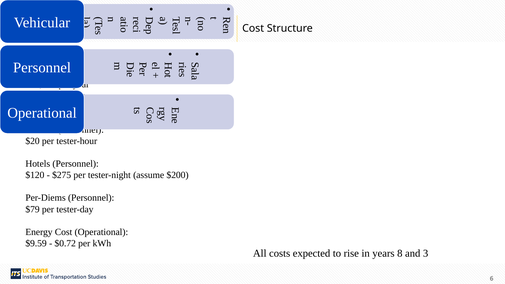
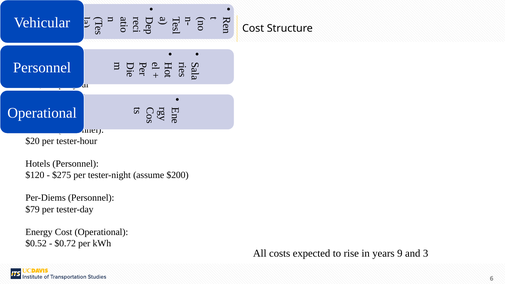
$9.59: $9.59 -> $0.52
8: 8 -> 9
